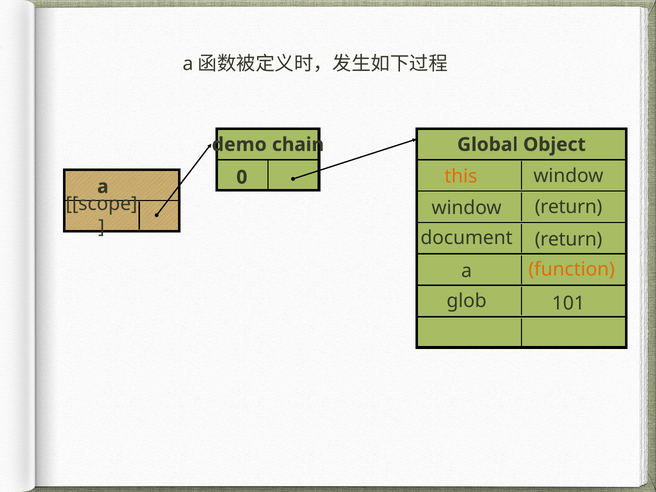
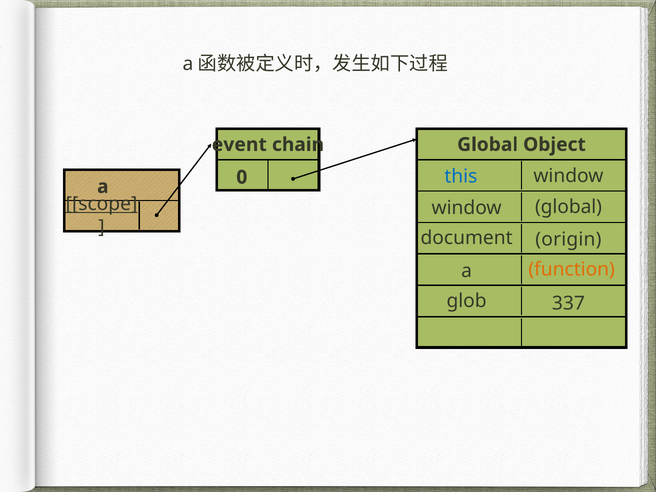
demo: demo -> event
this colour: orange -> blue
scope underline: none -> present
window return: return -> global
document return: return -> origin
101: 101 -> 337
